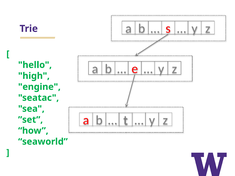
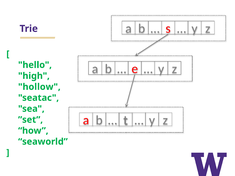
engine: engine -> hollow
